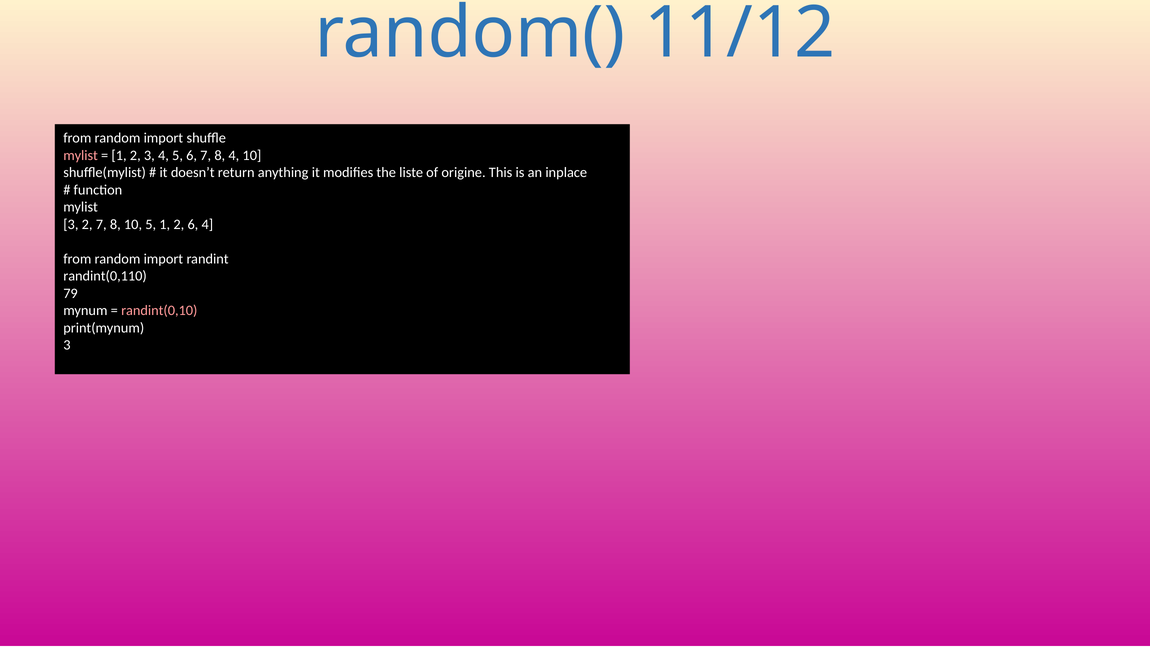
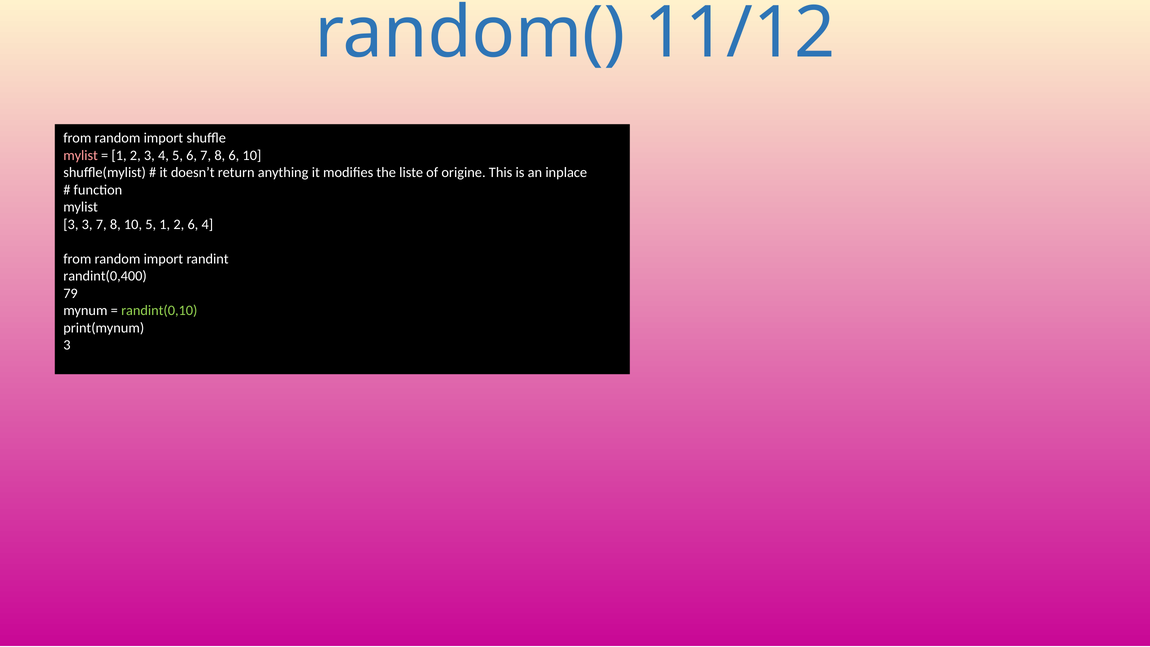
8 4: 4 -> 6
3 2: 2 -> 3
randint(0,110: randint(0,110 -> randint(0,400
randint(0,10 colour: pink -> light green
